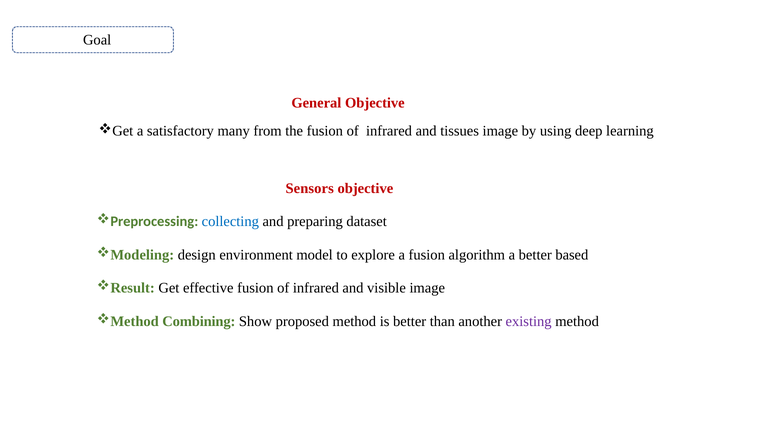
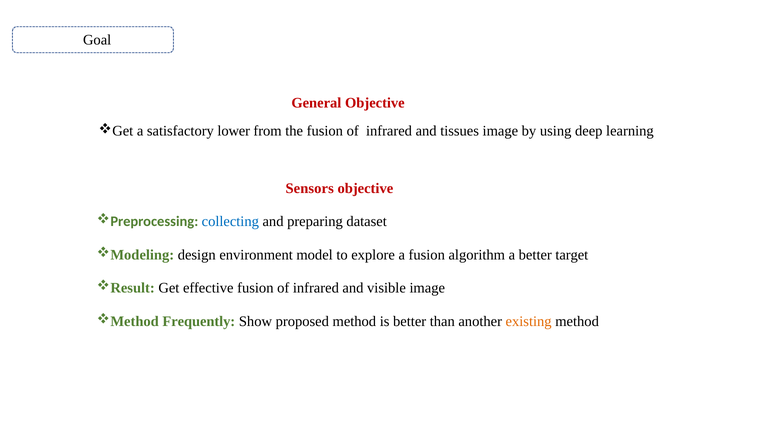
many: many -> lower
based: based -> target
Combining: Combining -> Frequently
existing colour: purple -> orange
